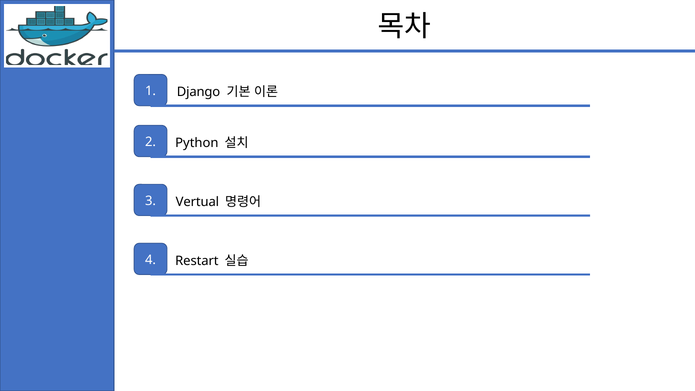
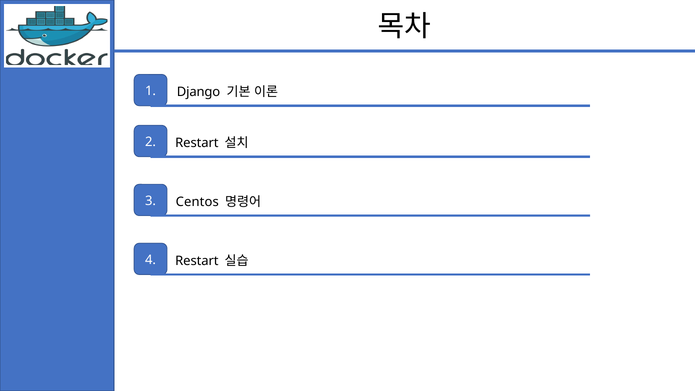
2 Python: Python -> Restart
Vertual: Vertual -> Centos
